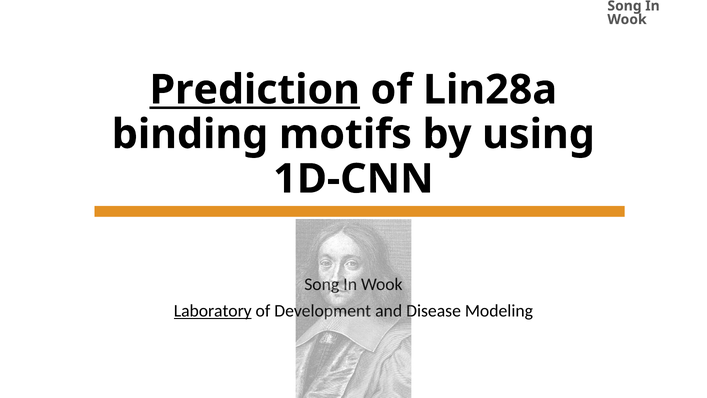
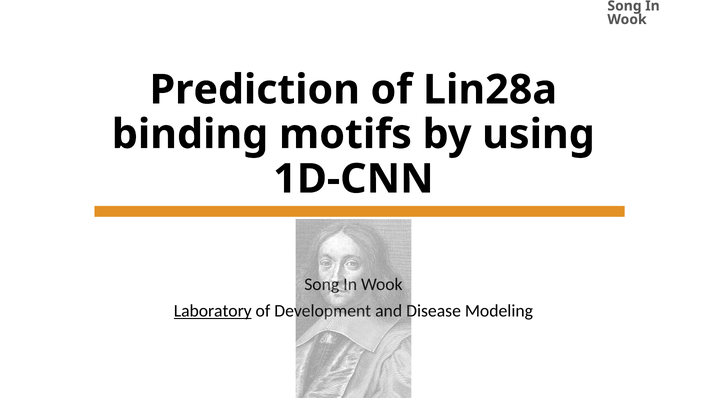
Prediction underline: present -> none
